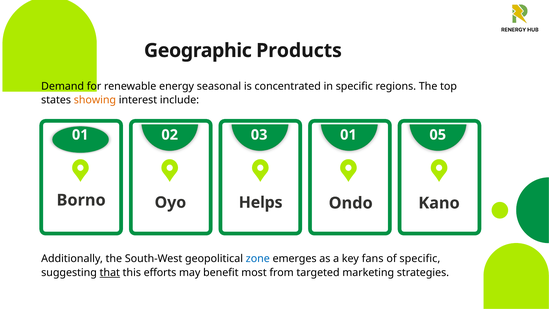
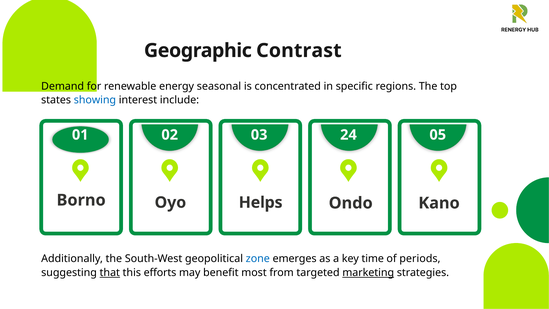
Products: Products -> Contrast
showing colour: orange -> blue
02 01: 01 -> 24
fans: fans -> time
of specific: specific -> periods
marketing underline: none -> present
